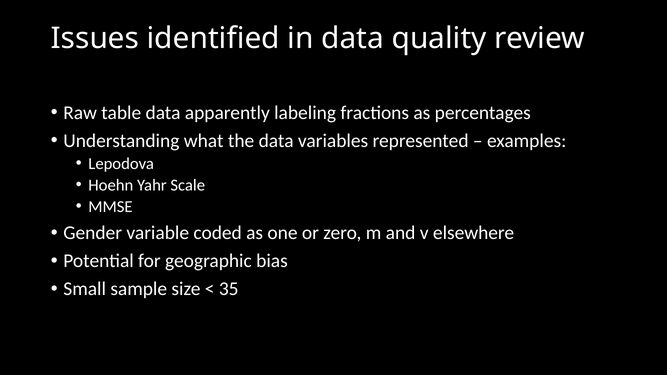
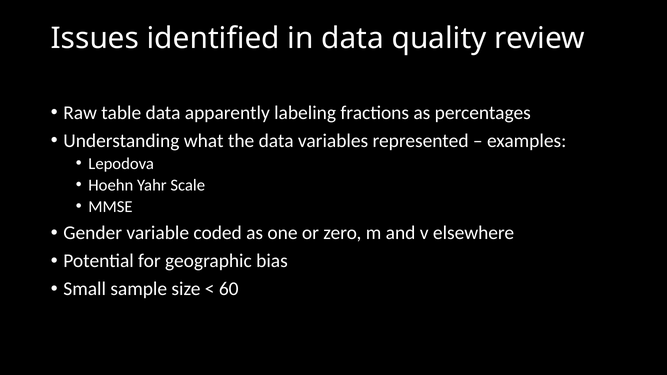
35: 35 -> 60
